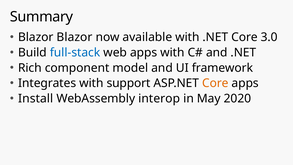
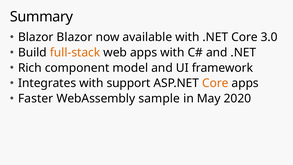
full-stack colour: blue -> orange
Install: Install -> Faster
interop: interop -> sample
